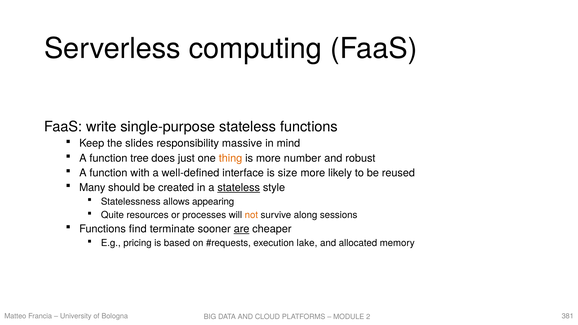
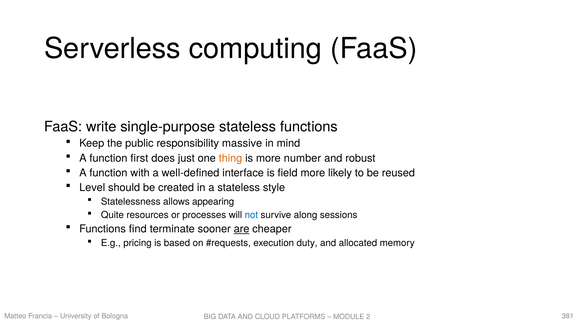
slides: slides -> public
tree: tree -> first
size: size -> field
Many: Many -> Level
stateless at (239, 188) underline: present -> none
not colour: orange -> blue
lake: lake -> duty
